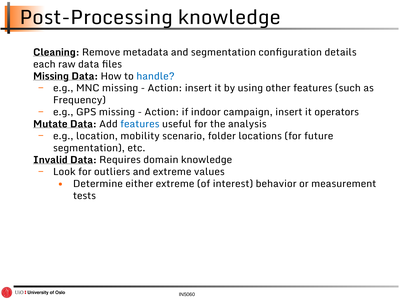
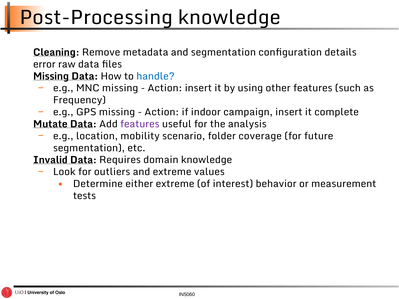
each: each -> error
operators: operators -> complete
features at (140, 124) colour: blue -> purple
locations: locations -> coverage
